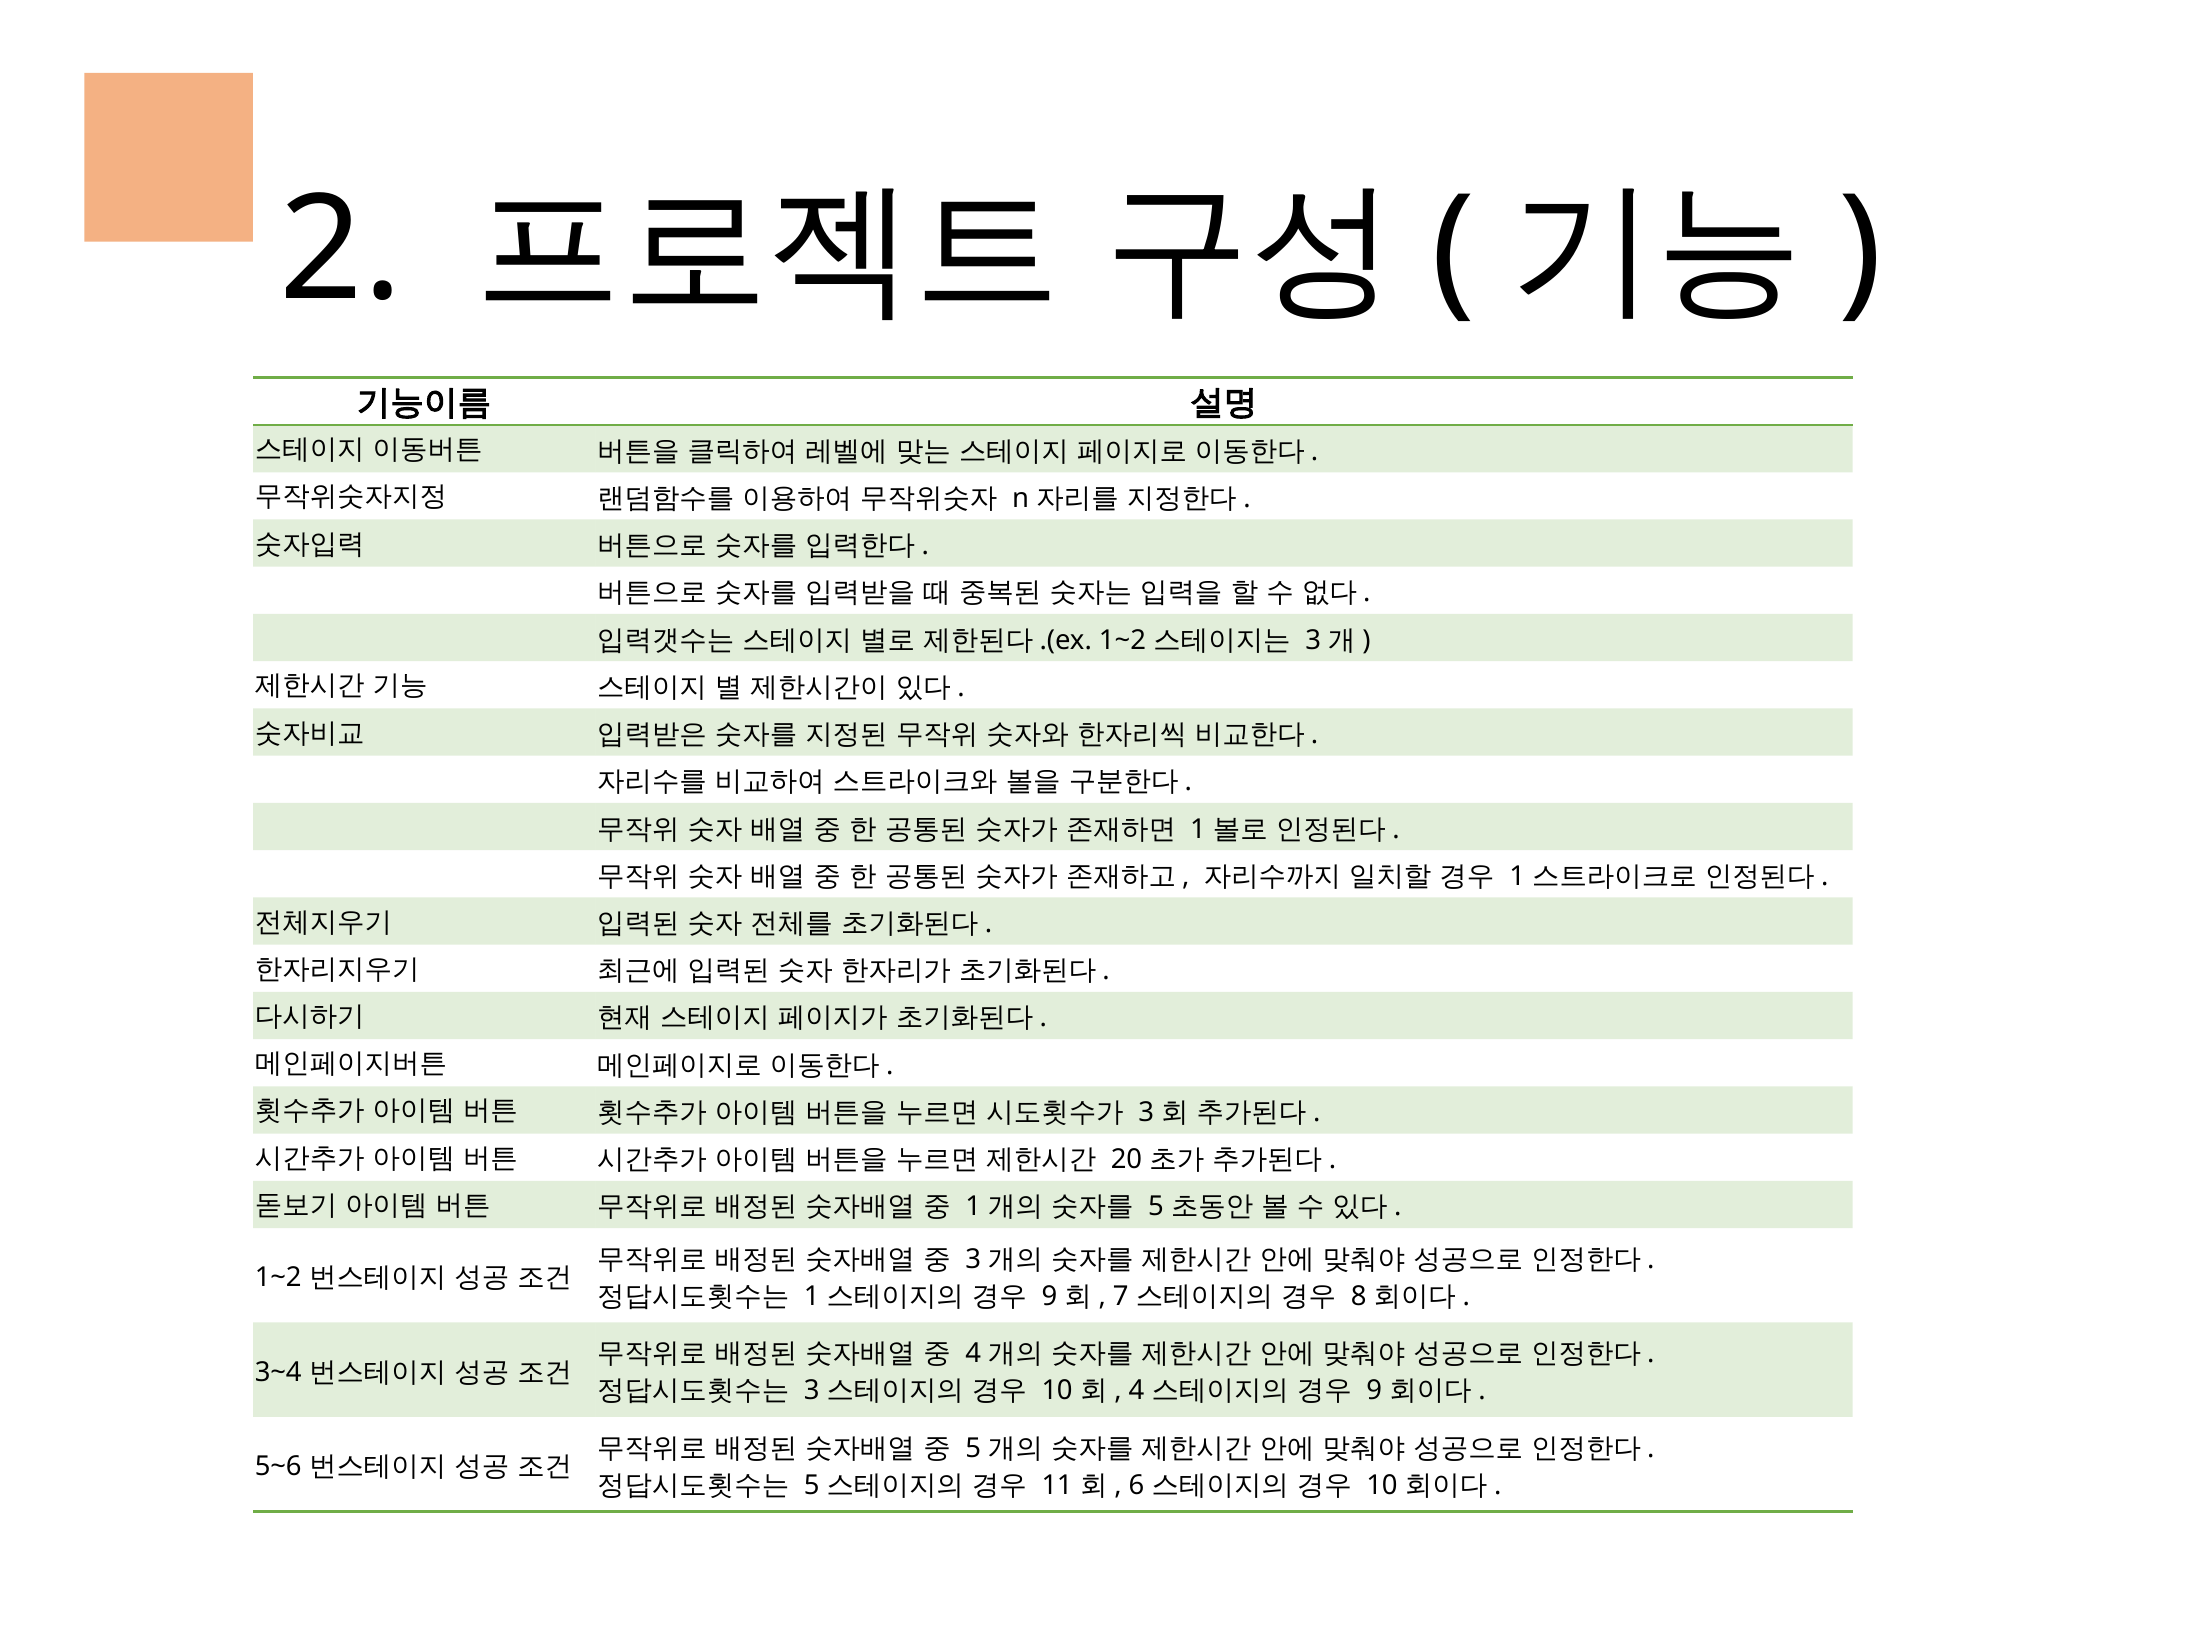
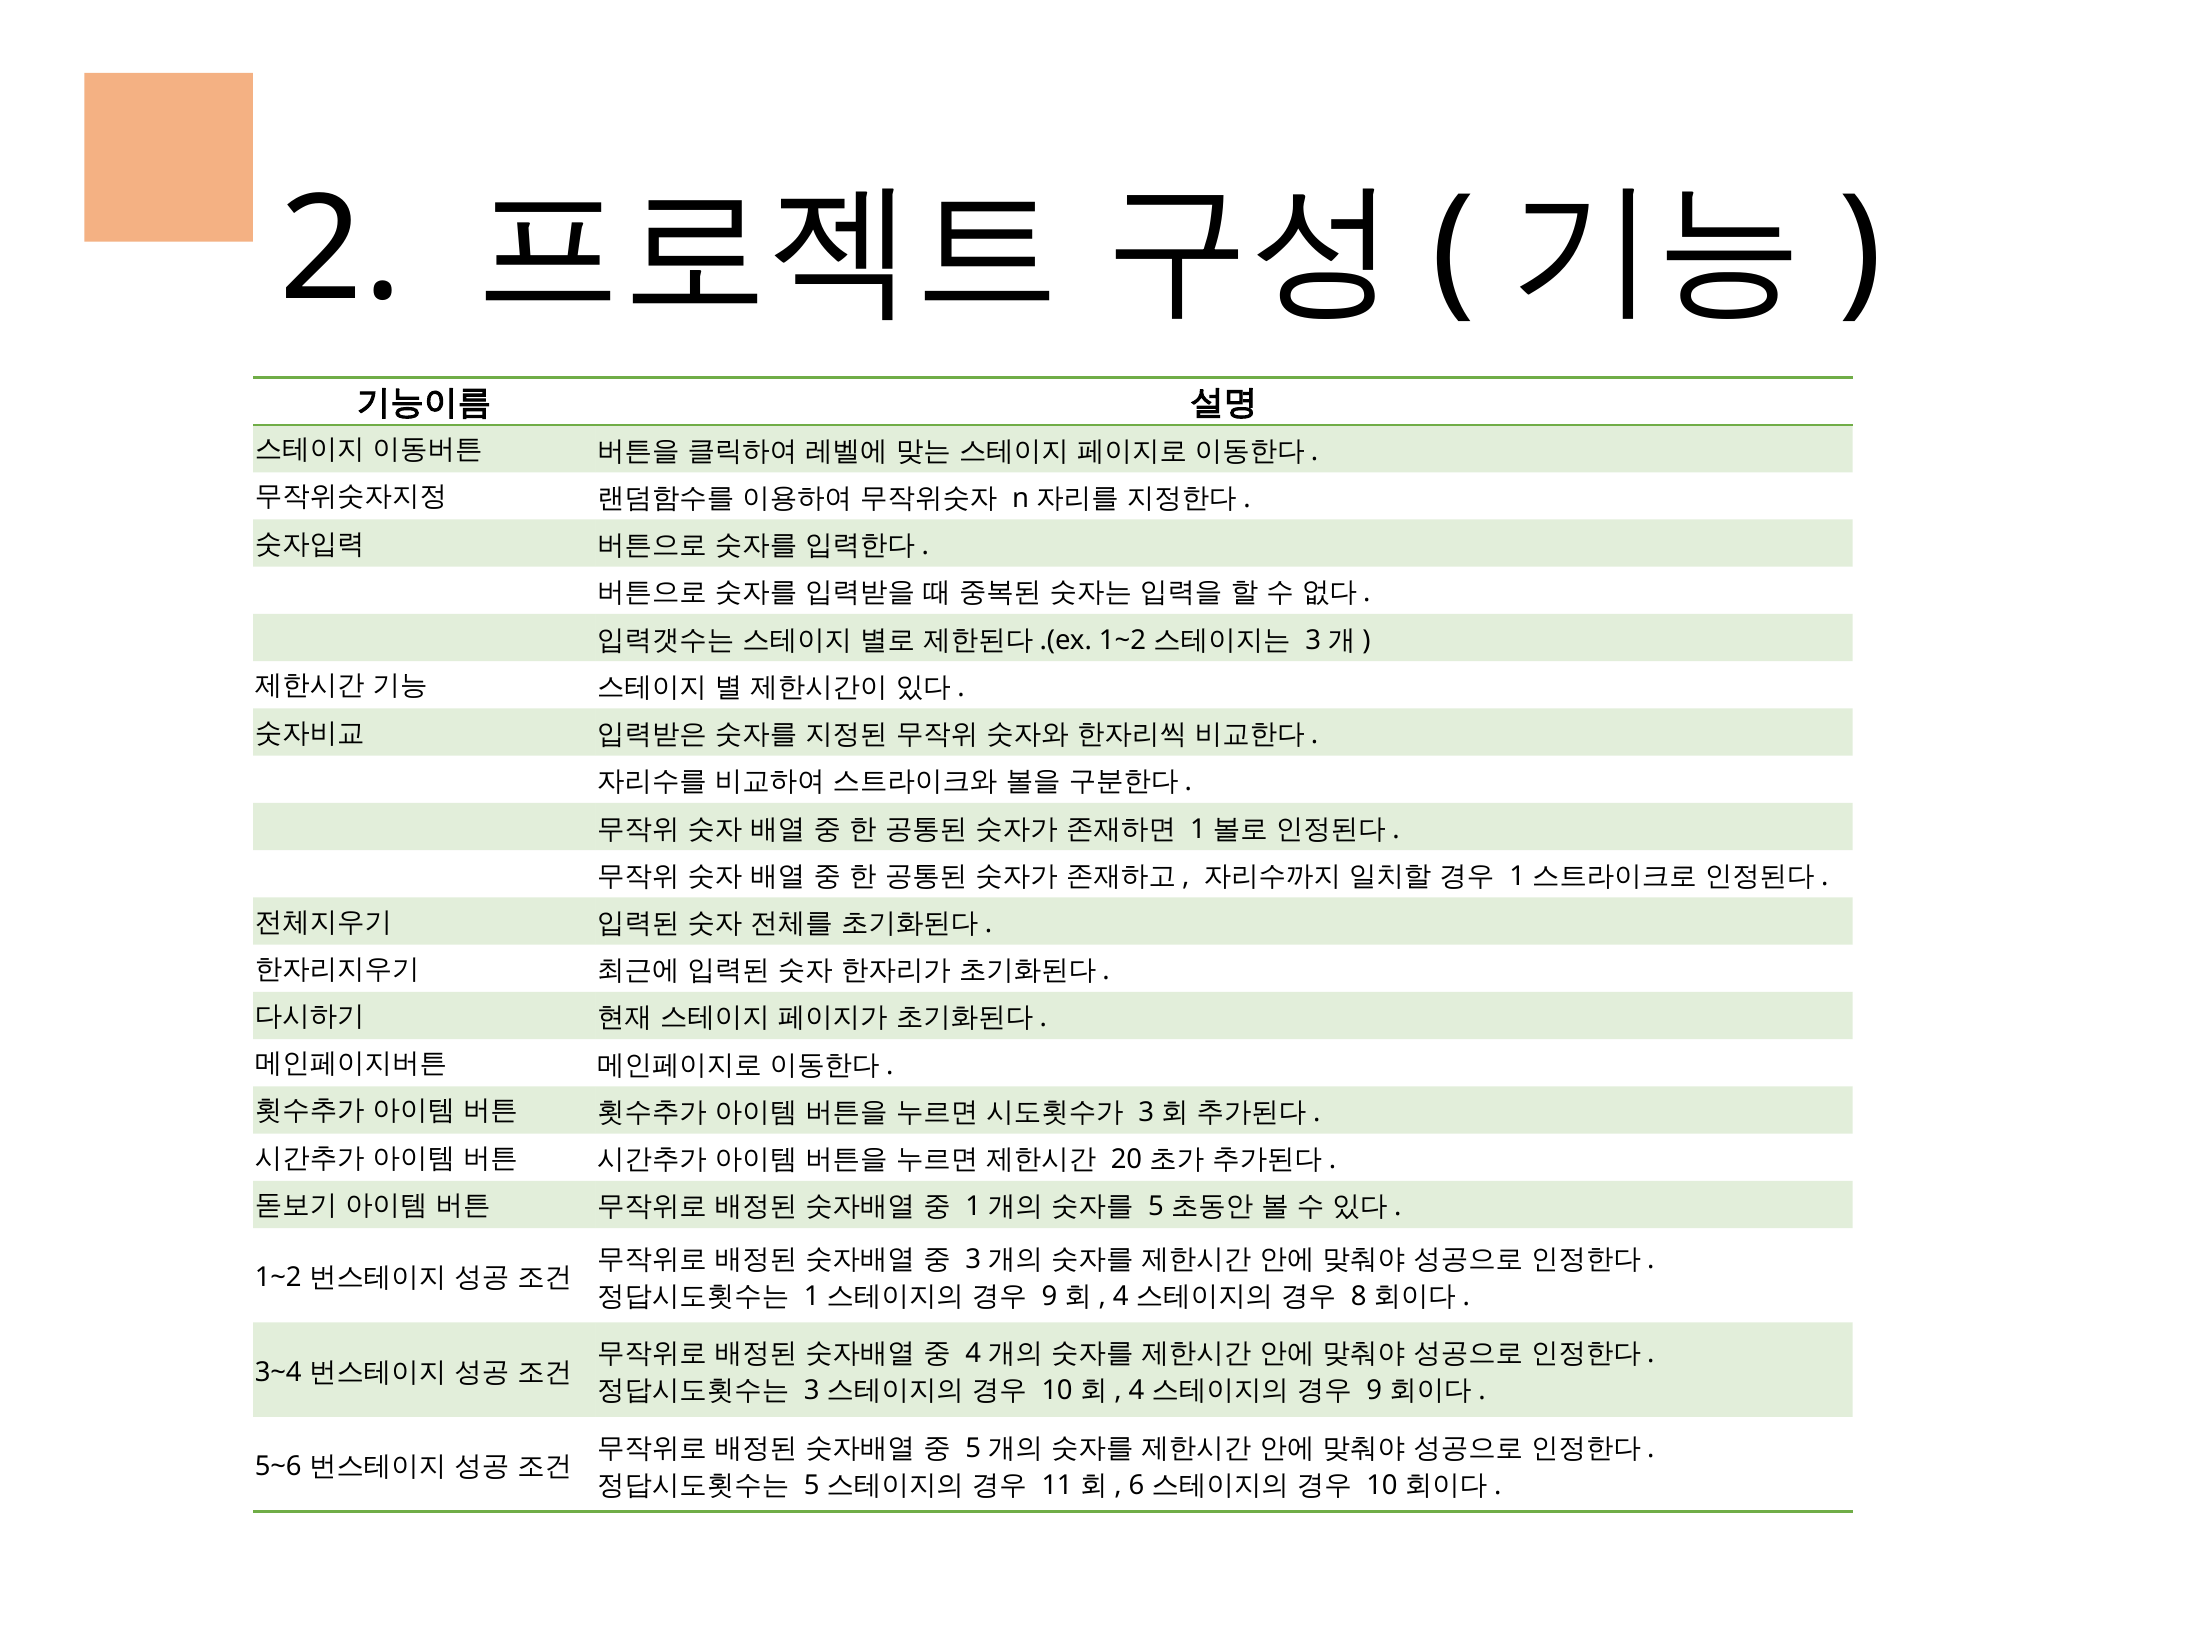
7 at (1121, 1296): 7 -> 4
